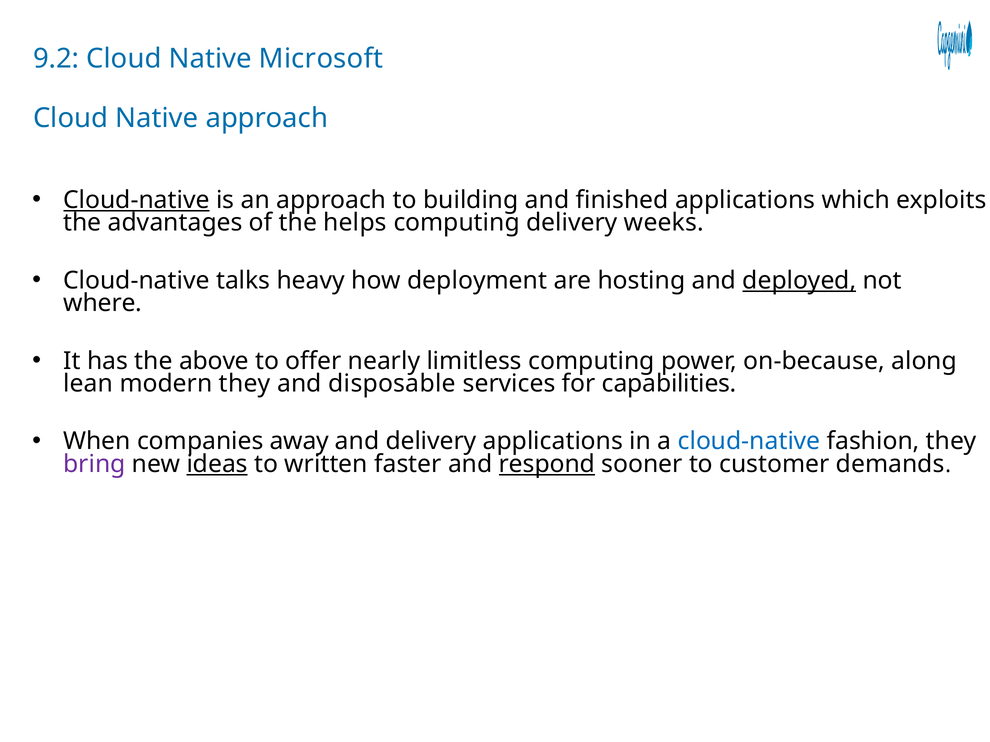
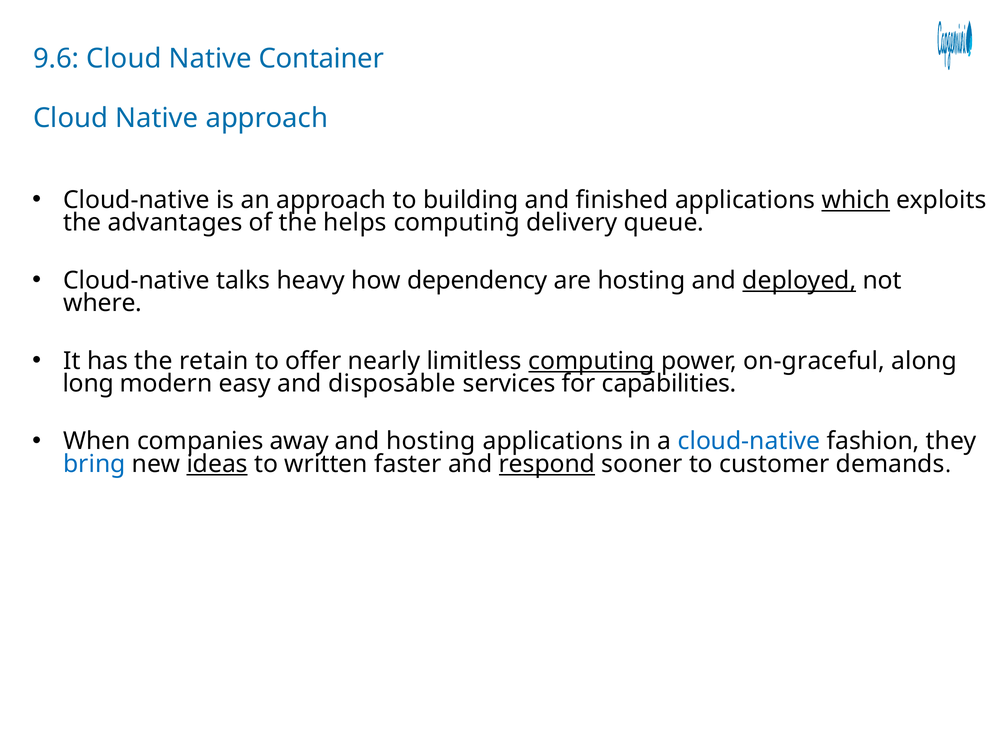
9.2: 9.2 -> 9.6
Microsoft: Microsoft -> Container
Cloud-native at (136, 200) underline: present -> none
which underline: none -> present
weeks: weeks -> queue
deployment: deployment -> dependency
above: above -> retain
computing at (591, 361) underline: none -> present
on-because: on-because -> on-graceful
lean: lean -> long
modern they: they -> easy
and delivery: delivery -> hosting
bring colour: purple -> blue
